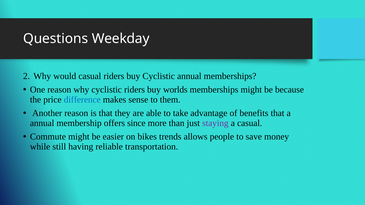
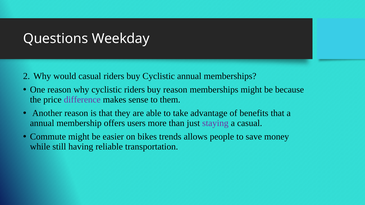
buy worlds: worlds -> reason
difference colour: blue -> purple
since: since -> users
